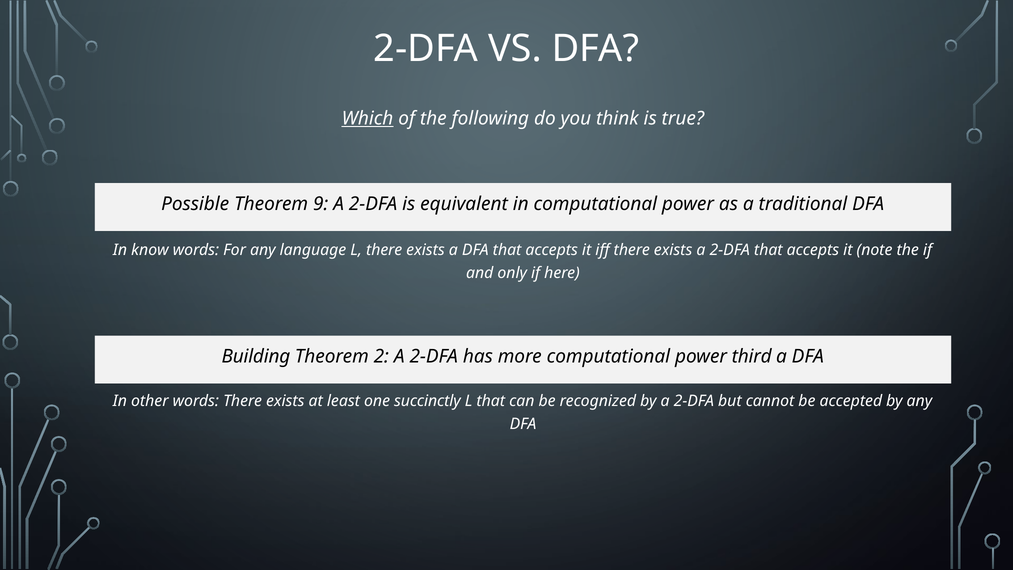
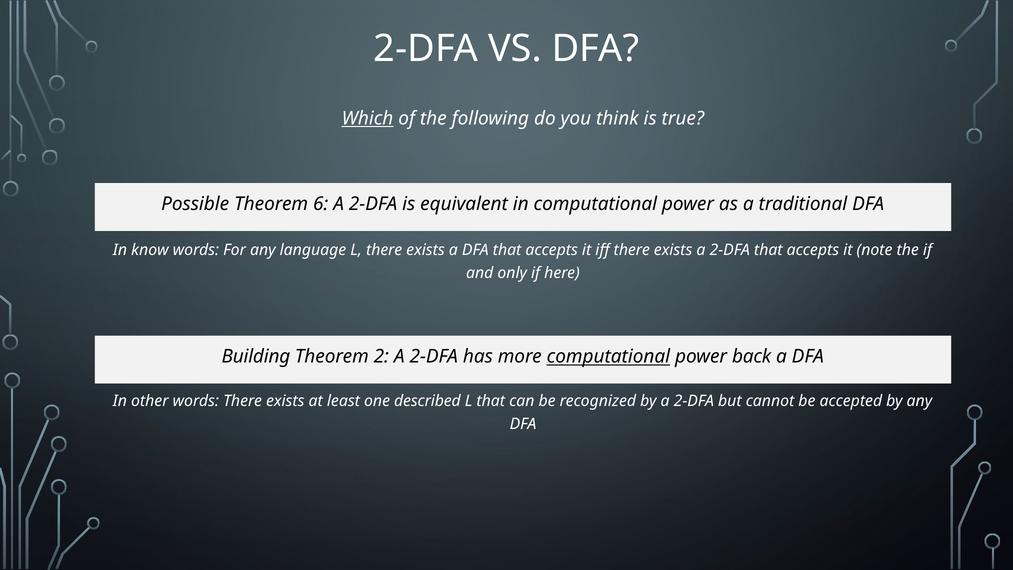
9: 9 -> 6
computational at (608, 357) underline: none -> present
third: third -> back
succinctly: succinctly -> described
